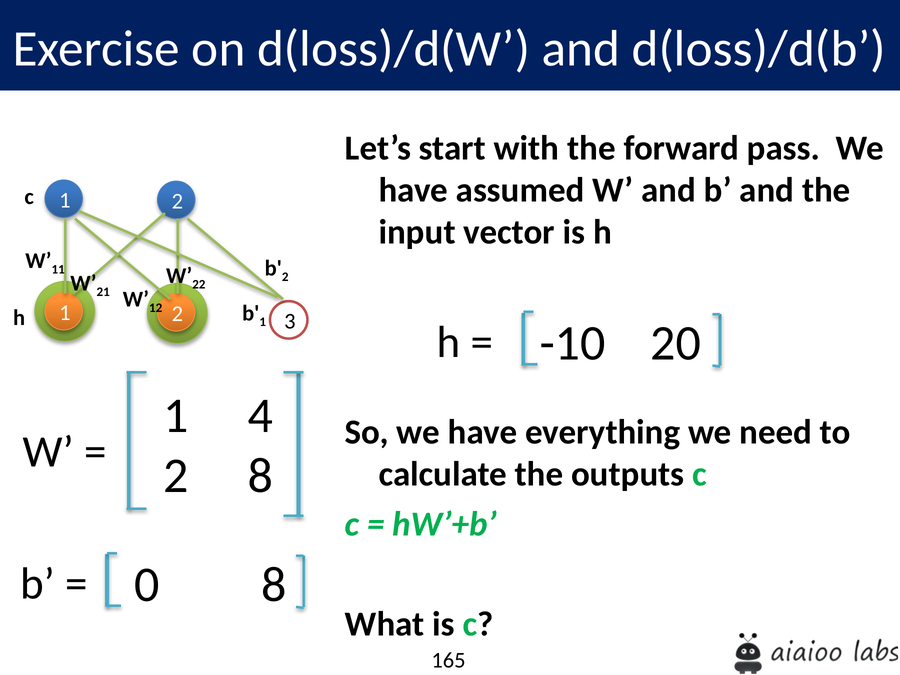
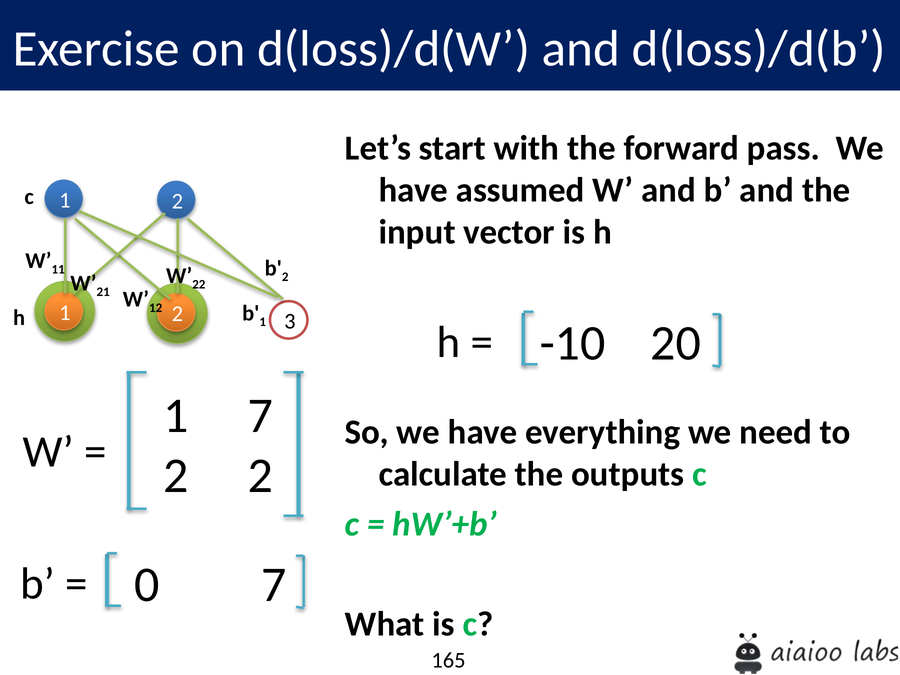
1 4: 4 -> 7
8 at (261, 476): 8 -> 2
0 8: 8 -> 7
